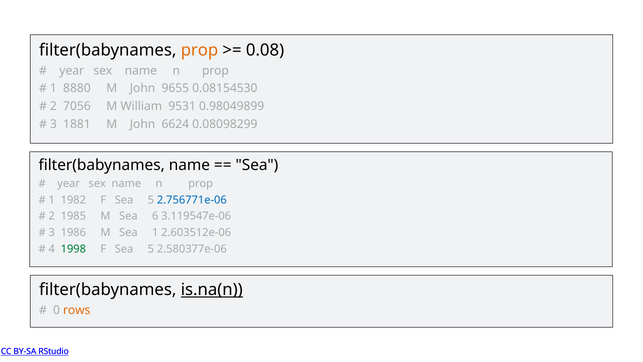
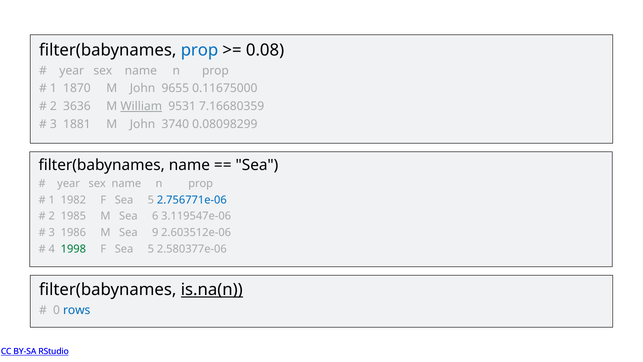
prop at (199, 50) colour: orange -> blue
8880: 8880 -> 1870
0.08154530: 0.08154530 -> 0.11675000
7056: 7056 -> 3636
William underline: none -> present
0.98049899: 0.98049899 -> 7.16680359
6624: 6624 -> 3740
Sea 1: 1 -> 9
rows colour: orange -> blue
